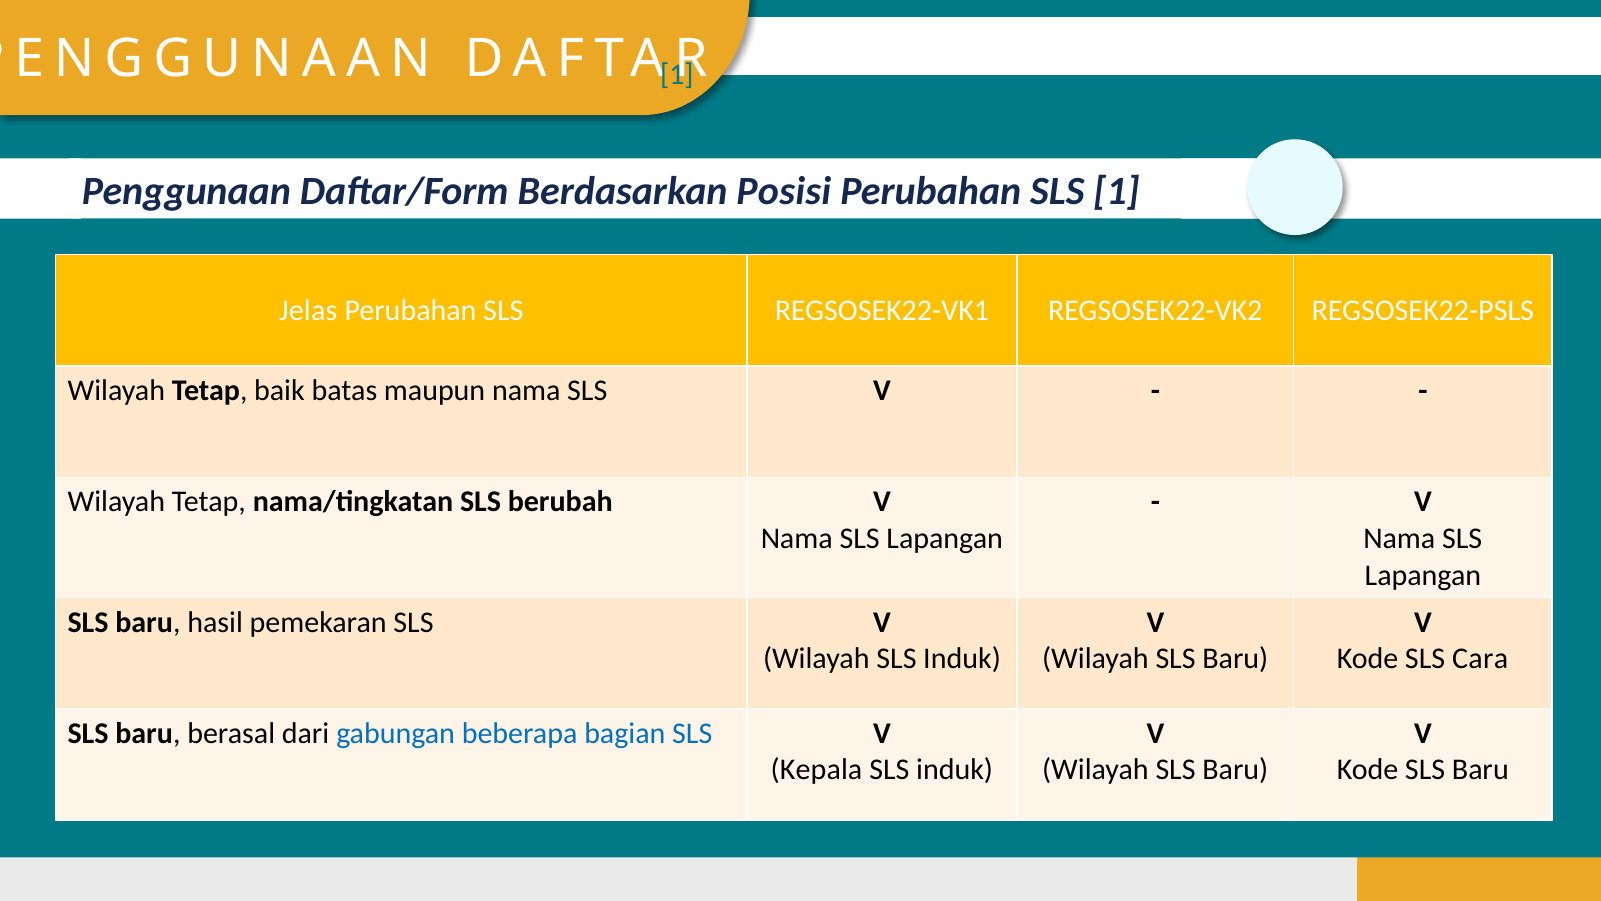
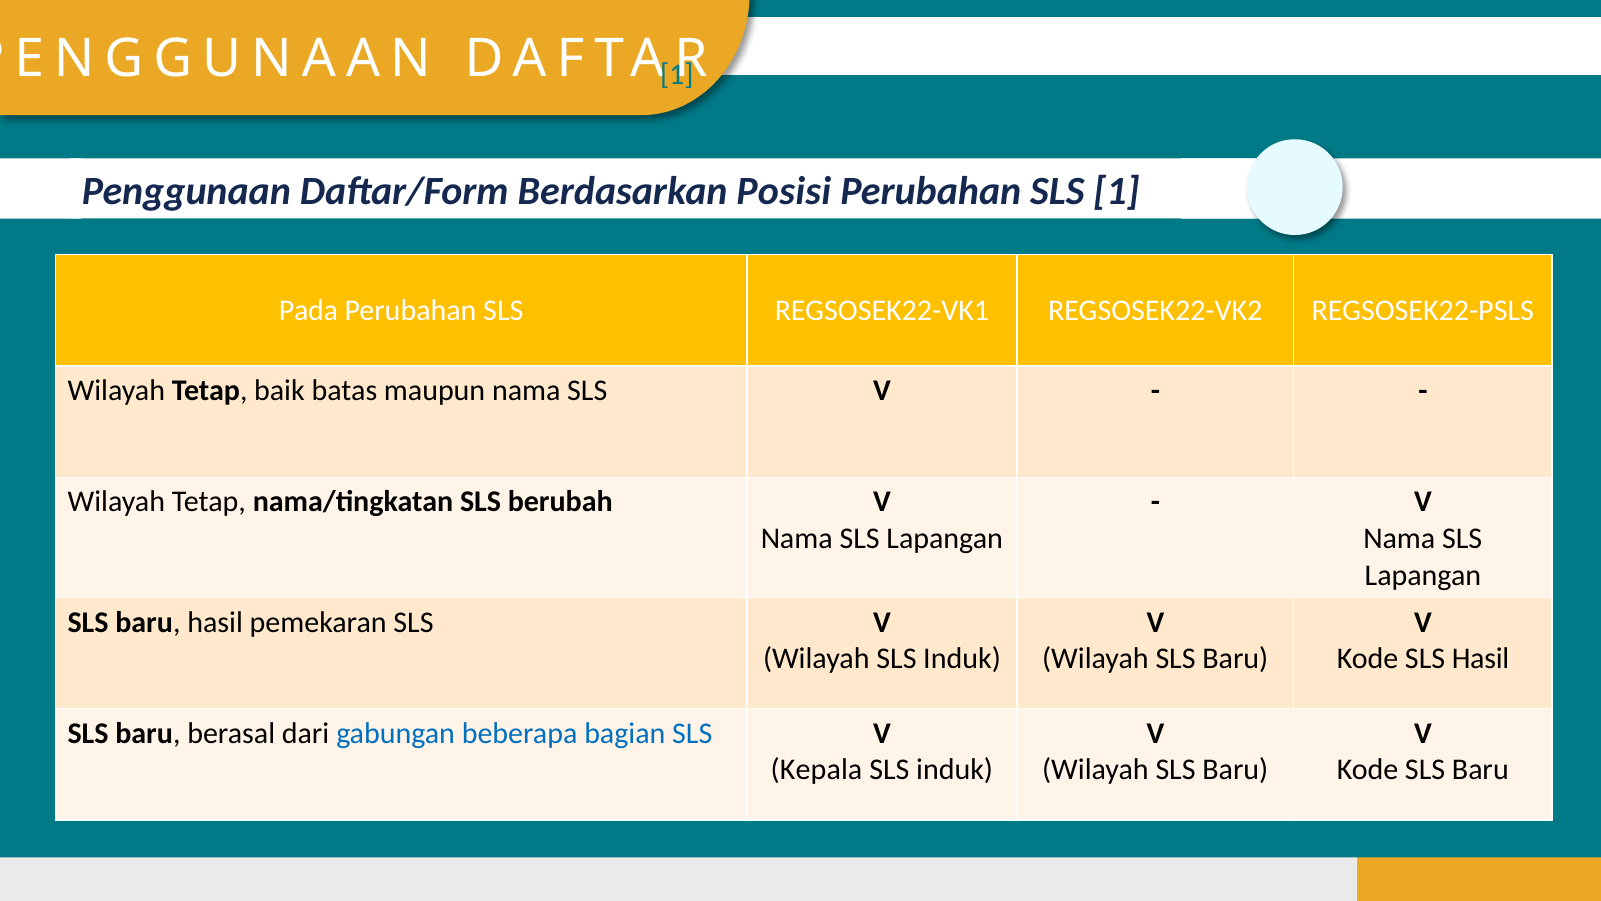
Jelas: Jelas -> Pada
SLS Cara: Cara -> Hasil
